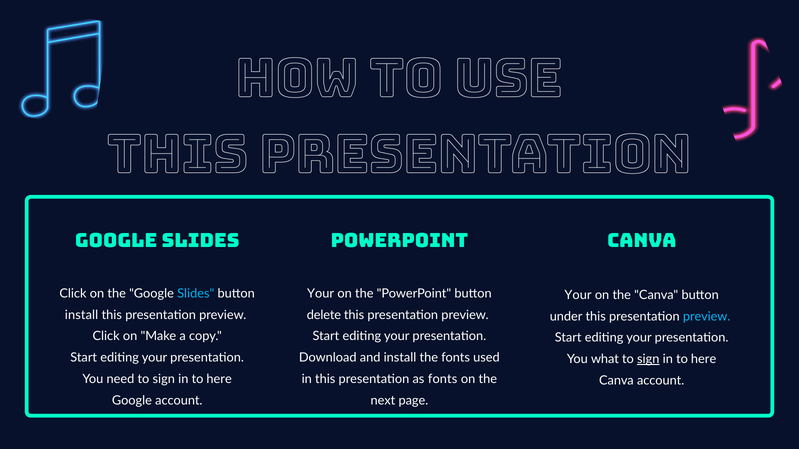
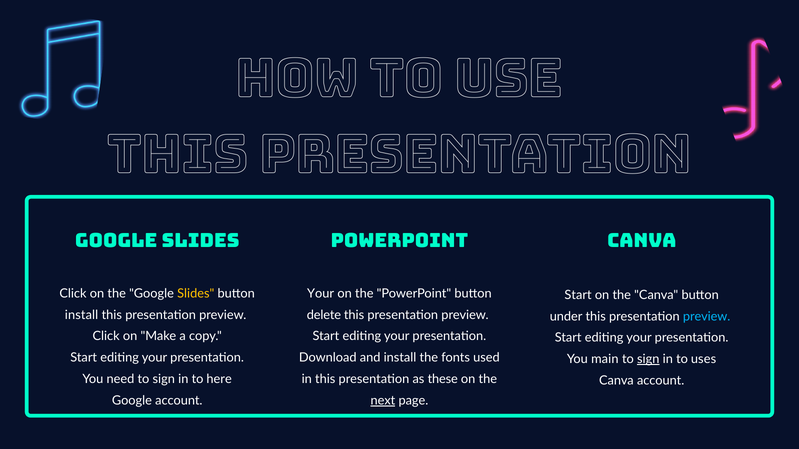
Slides at (196, 294) colour: light blue -> yellow
Your at (578, 295): Your -> Start
what: what -> main
here at (704, 359): here -> uses
as fonts: fonts -> these
next underline: none -> present
